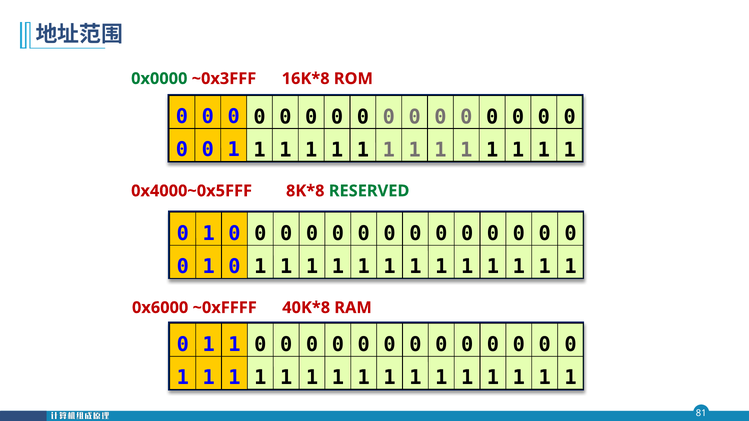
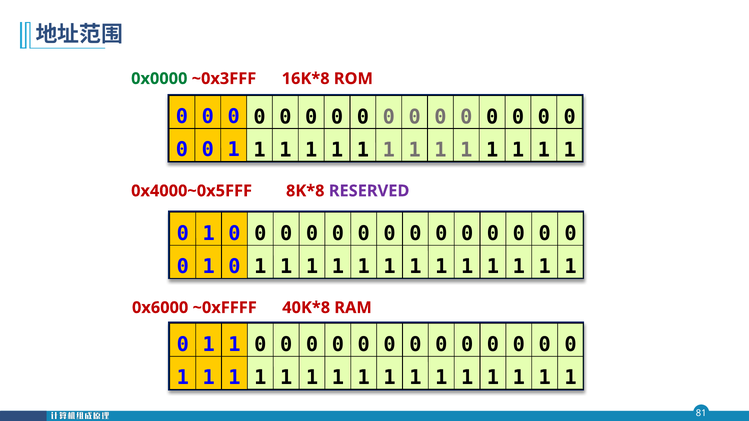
RESERVED colour: green -> purple
